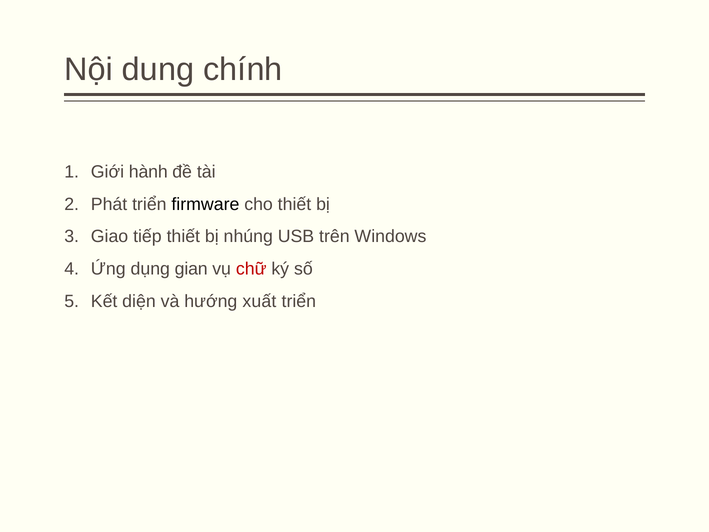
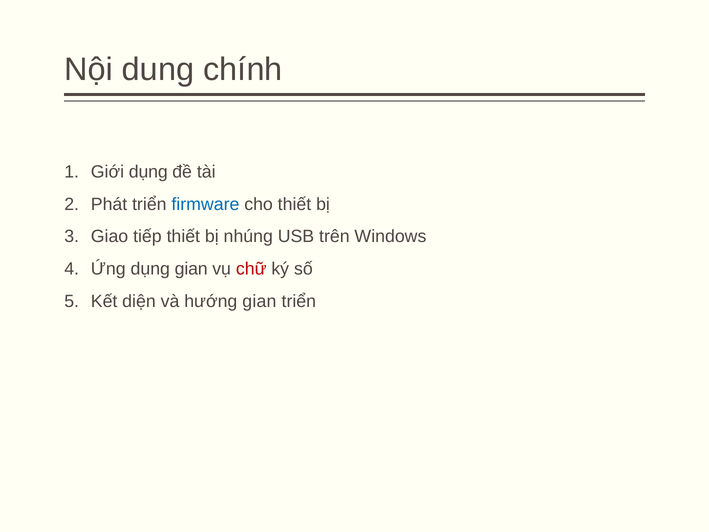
Giới hành: hành -> dụng
firmware colour: black -> blue
hướng xuất: xuất -> gian
